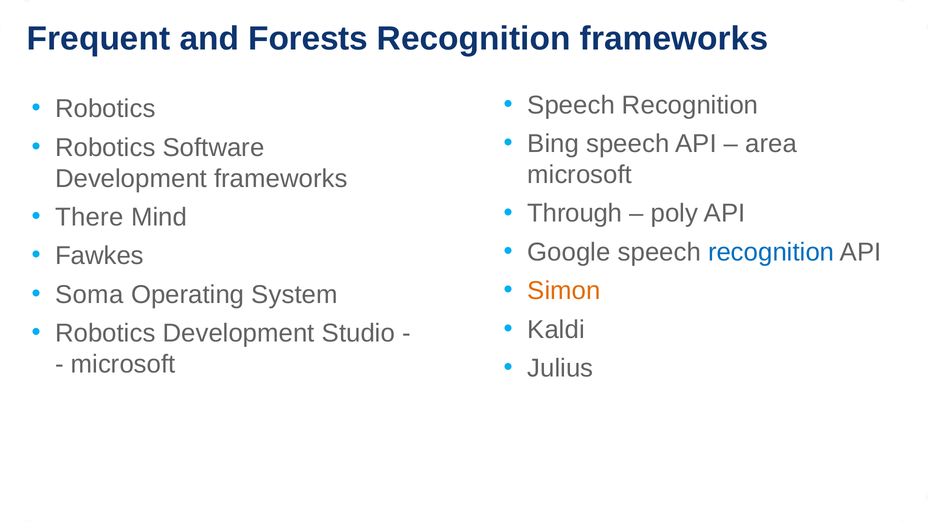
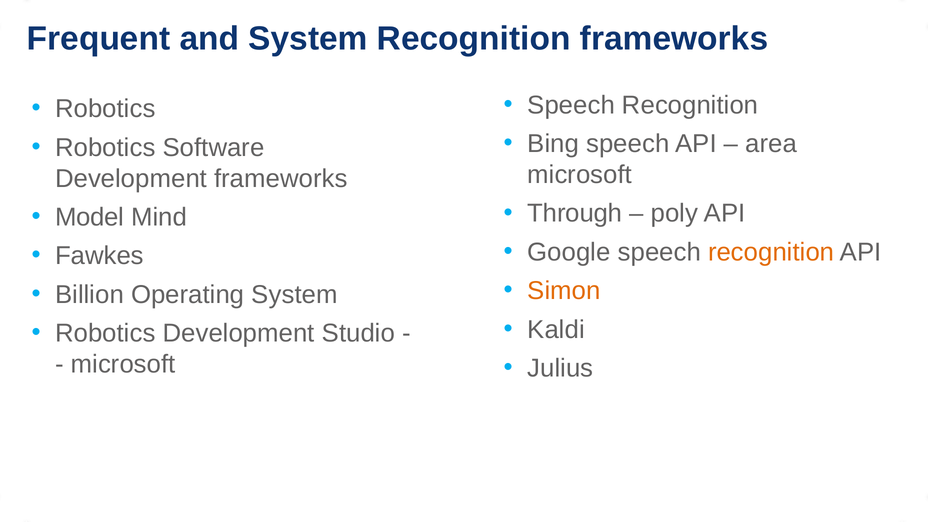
and Forests: Forests -> System
There: There -> Model
recognition at (771, 252) colour: blue -> orange
Soma: Soma -> Billion
